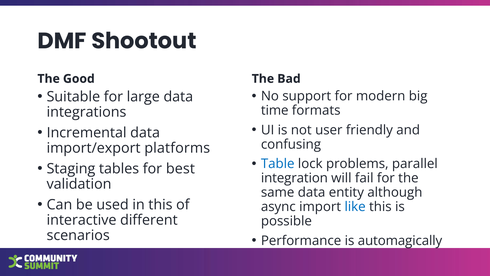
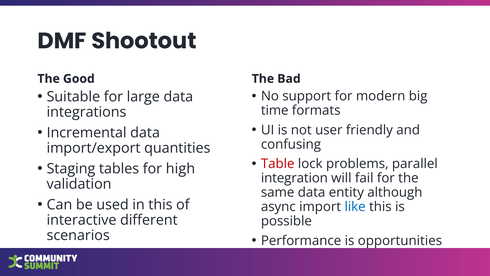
platforms: platforms -> quantities
Table colour: blue -> red
best: best -> high
automagically: automagically -> opportunities
